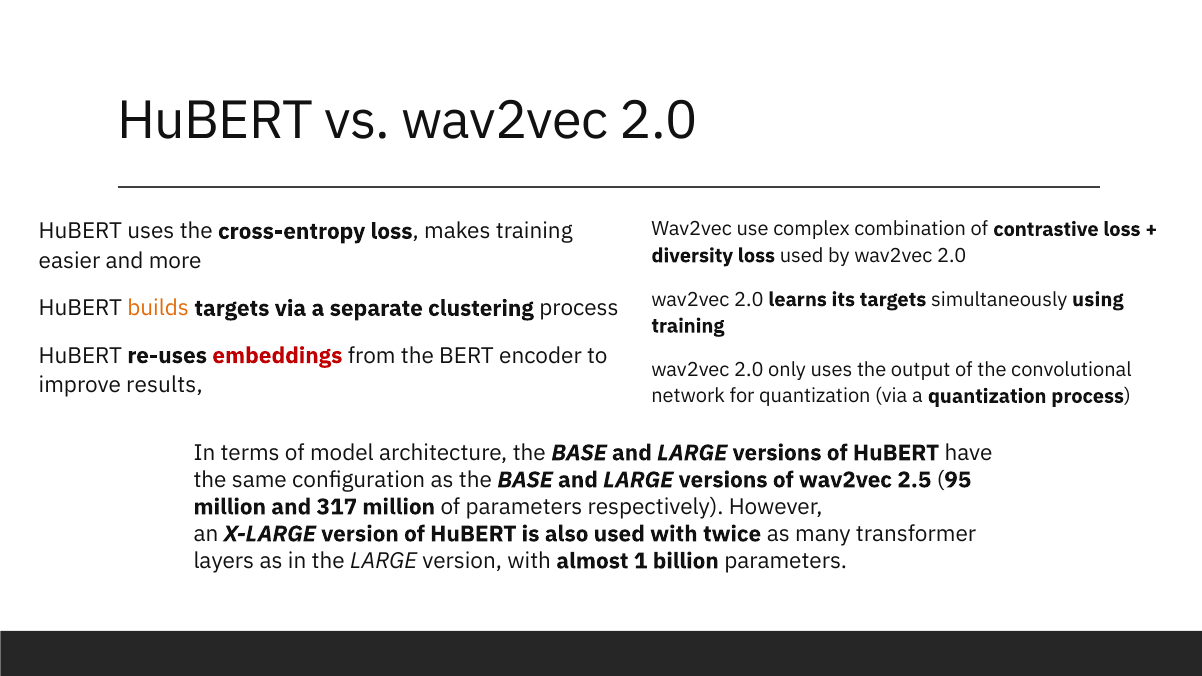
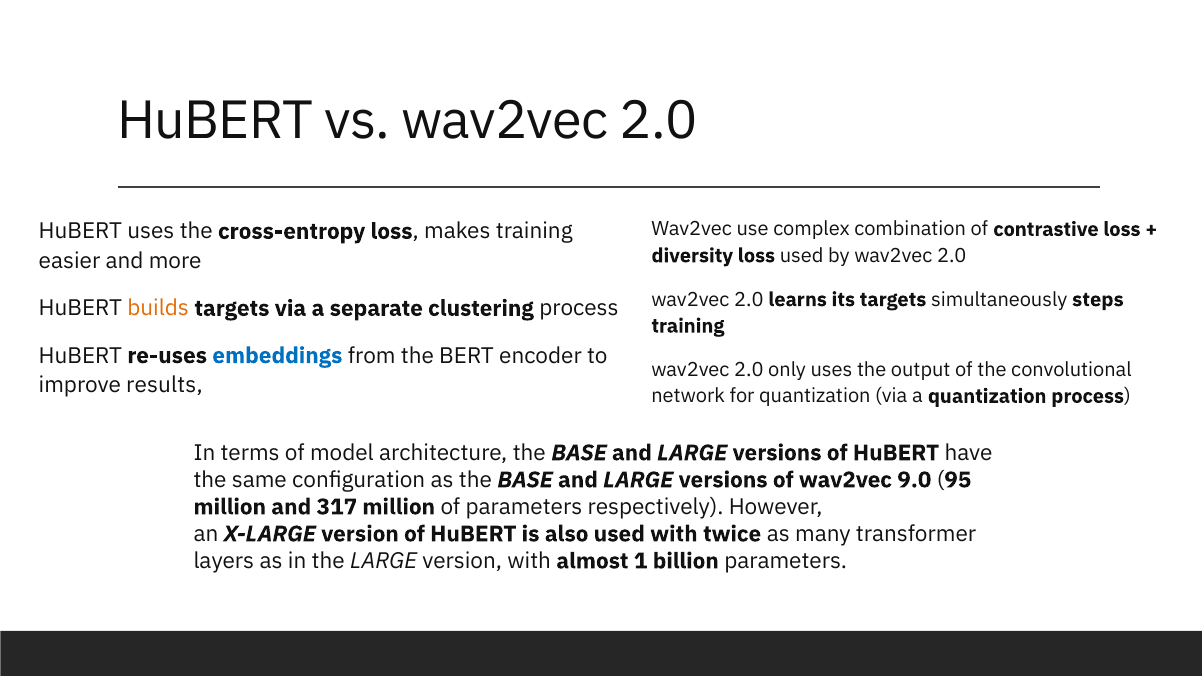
using: using -> steps
embeddings colour: red -> blue
2.5: 2.5 -> 9.0
